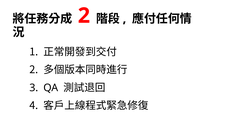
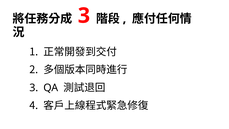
2 at (84, 16): 2 -> 3
